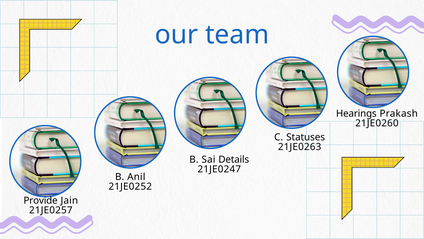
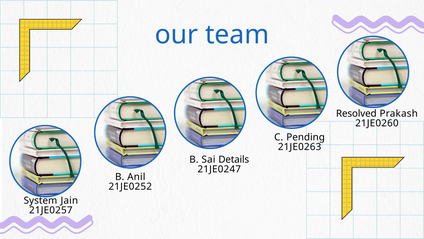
Hearings: Hearings -> Resolved
Statuses: Statuses -> Pending
Provide: Provide -> System
